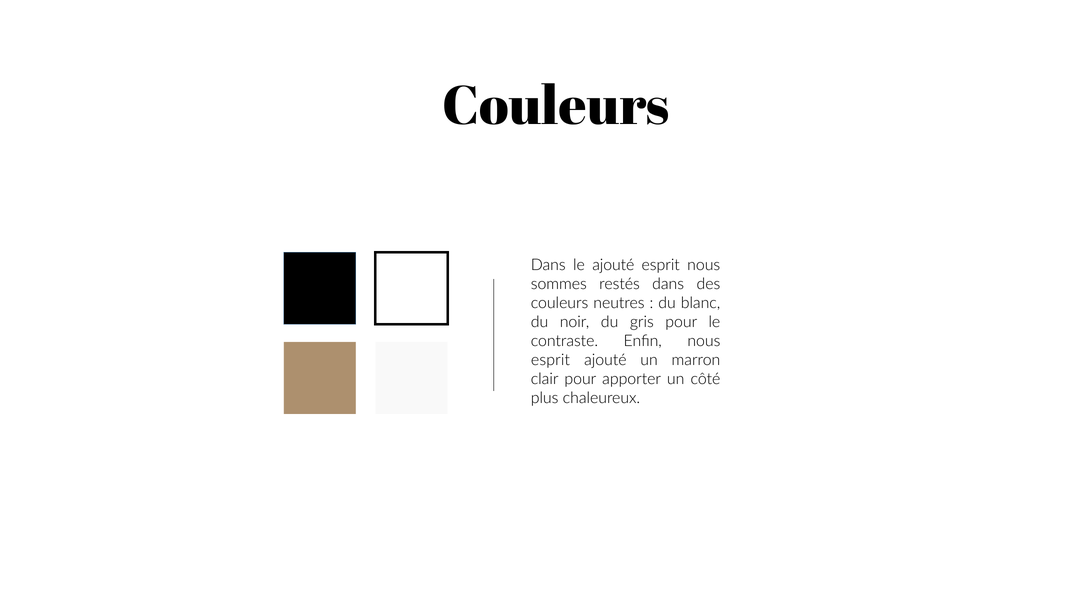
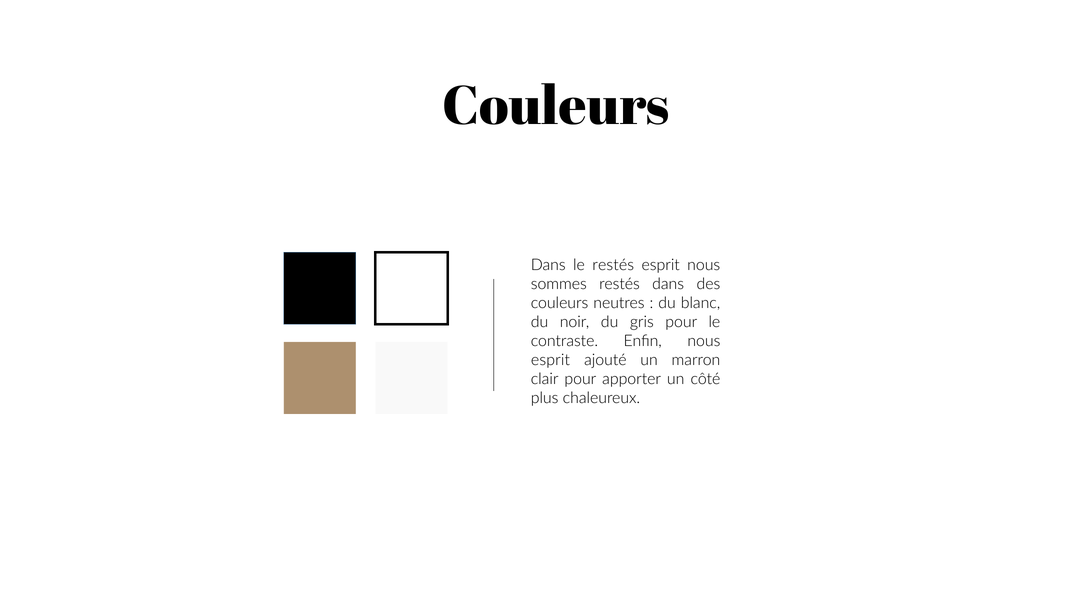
le ajouté: ajouté -> restés
